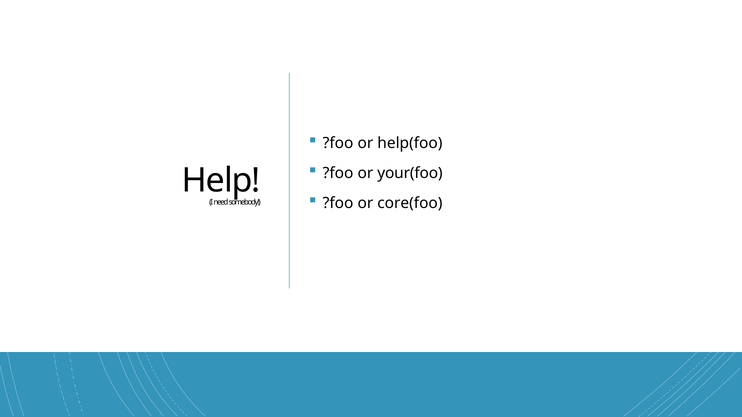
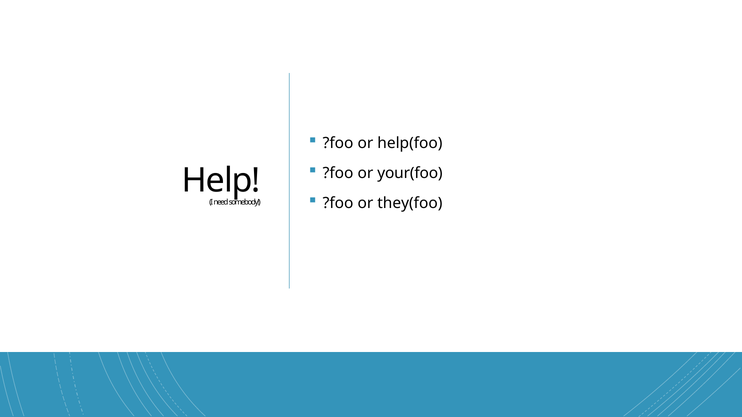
core(foo: core(foo -> they(foo
